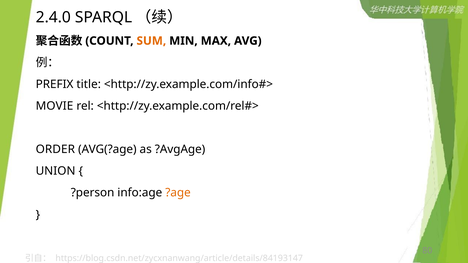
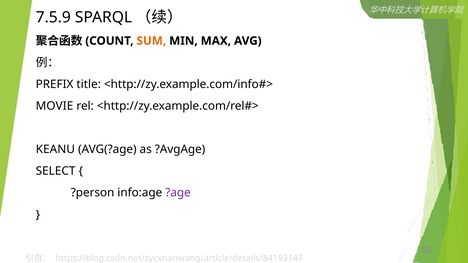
2.4.0: 2.4.0 -> 7.5.9
ORDER: ORDER -> KEANU
UNION: UNION -> SELECT
?age colour: orange -> purple
